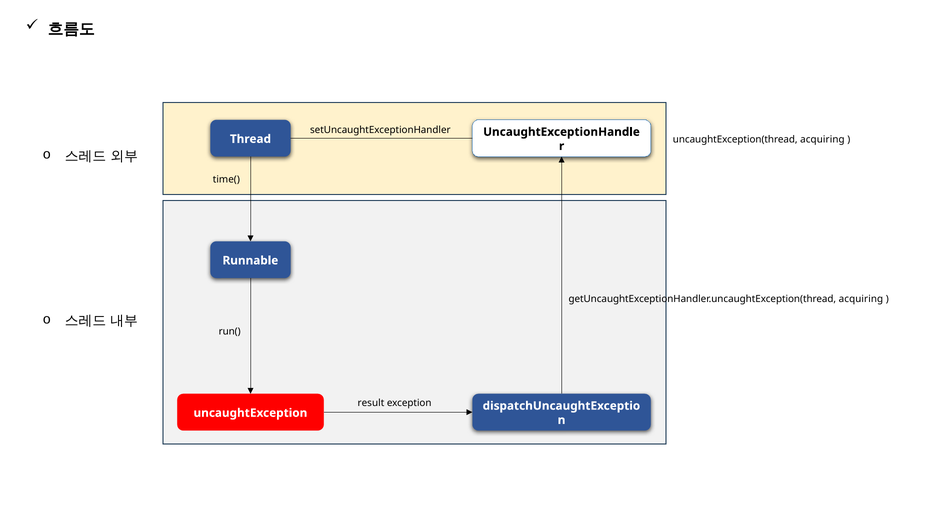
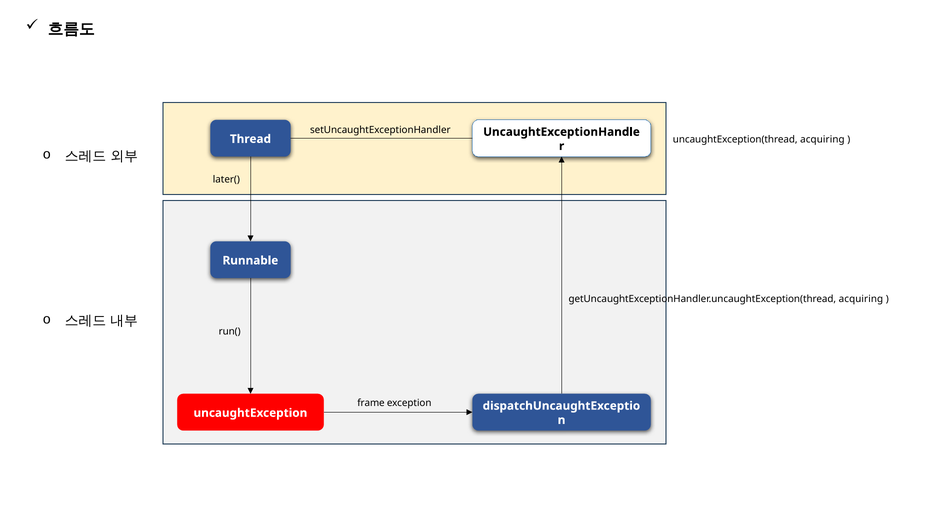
time(: time( -> later(
result: result -> frame
